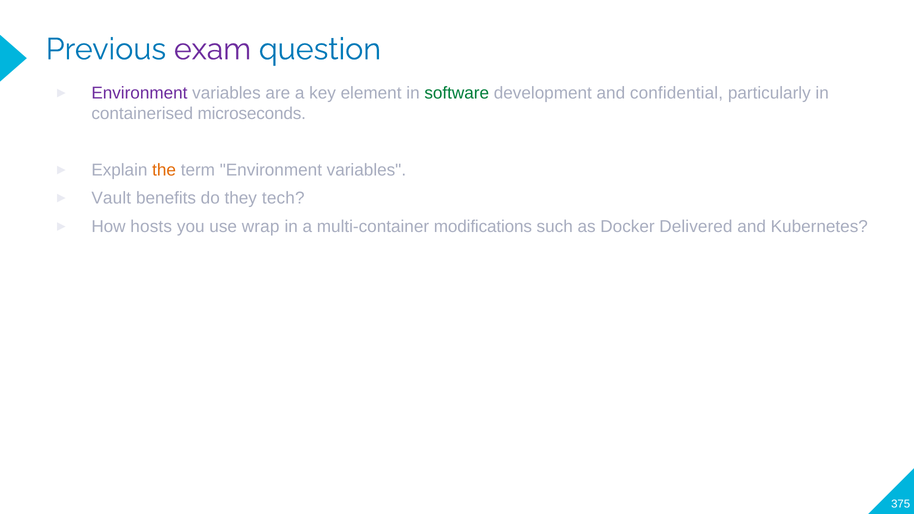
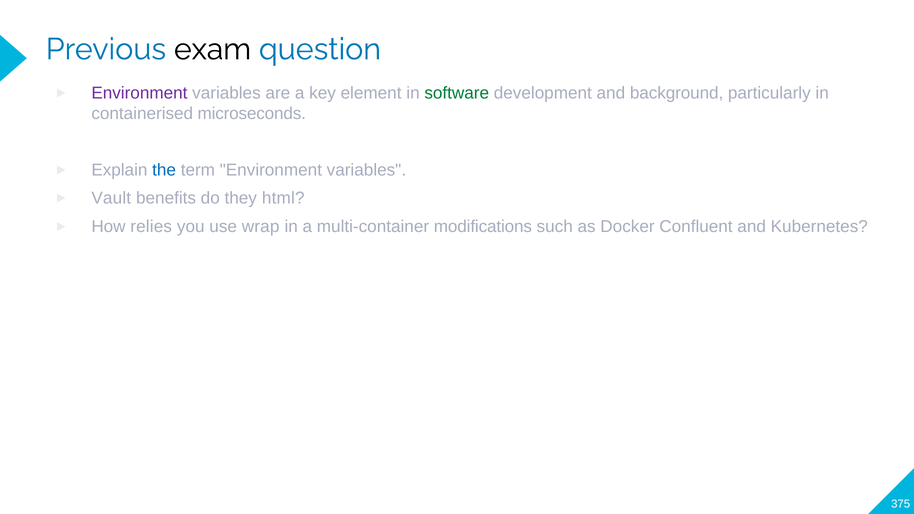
exam colour: purple -> black
confidential: confidential -> background
the colour: orange -> blue
tech: tech -> html
hosts: hosts -> relies
Delivered: Delivered -> Confluent
